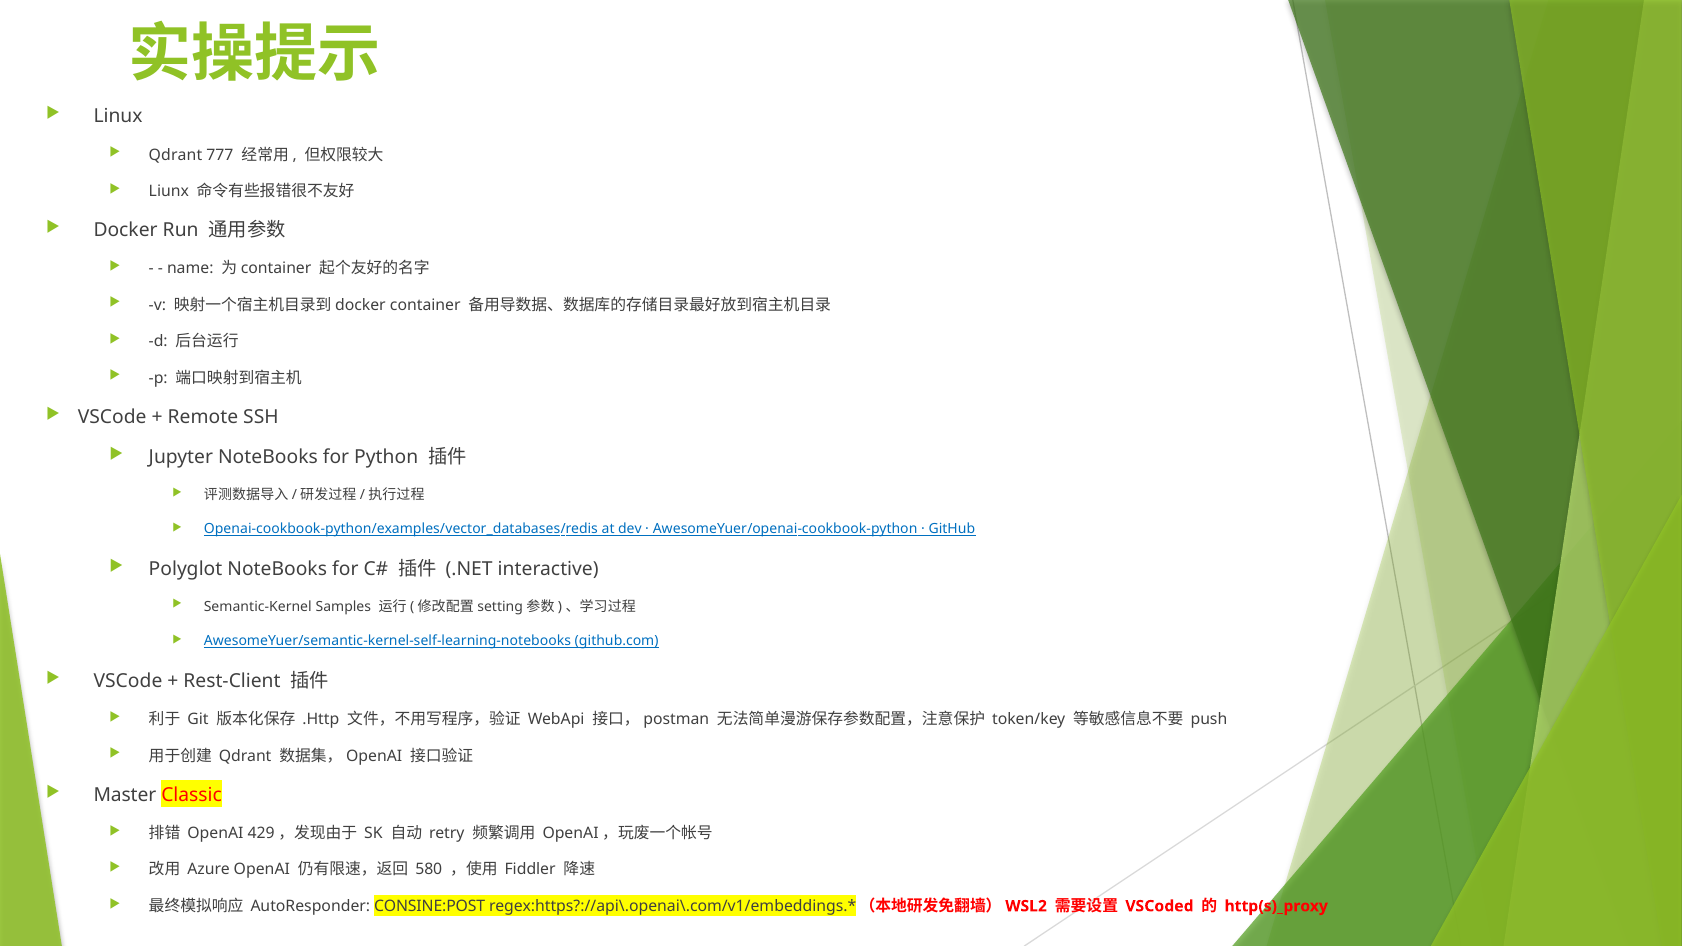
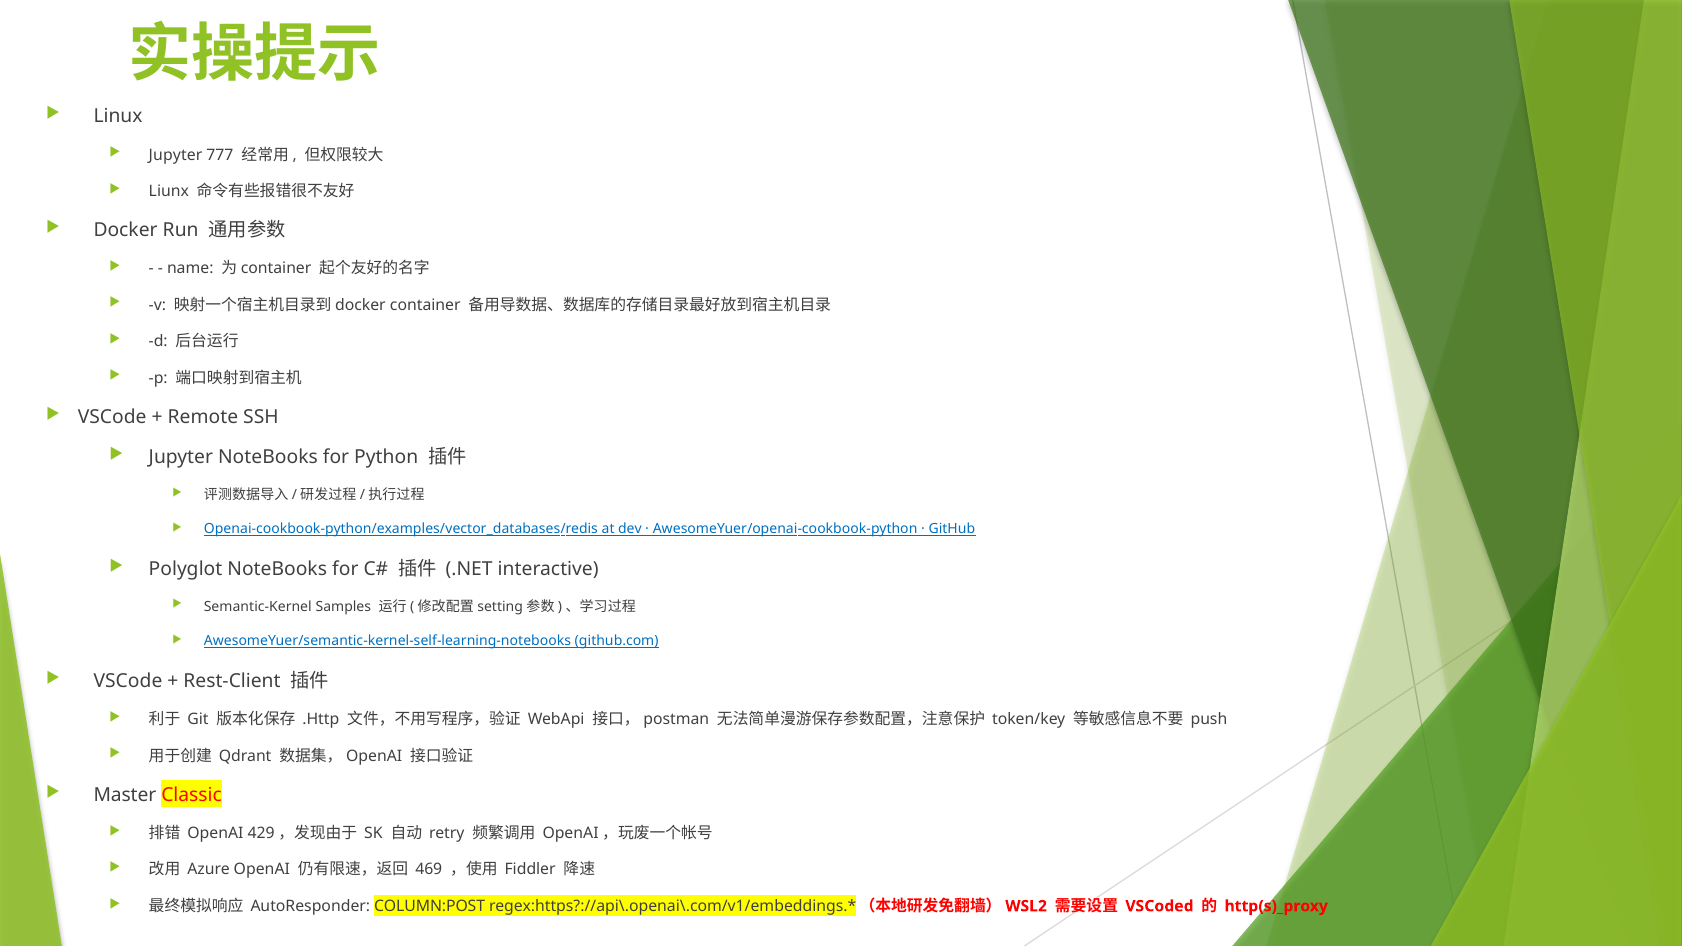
Qdrant at (176, 155): Qdrant -> Jupyter
580: 580 -> 469
CONSINE:POST: CONSINE:POST -> COLUMN:POST
